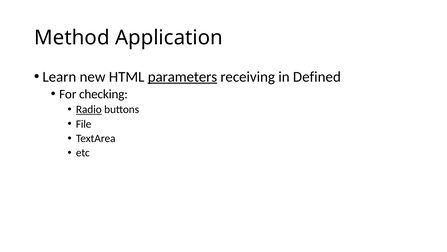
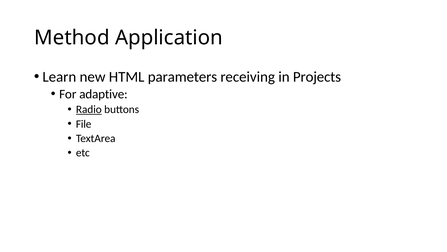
parameters underline: present -> none
Defined: Defined -> Projects
checking: checking -> adaptive
